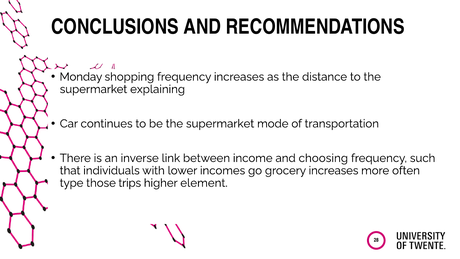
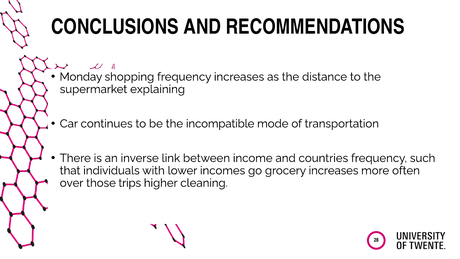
be the supermarket: supermarket -> incompatible
choosing: choosing -> countries
type: type -> over
element: element -> cleaning
